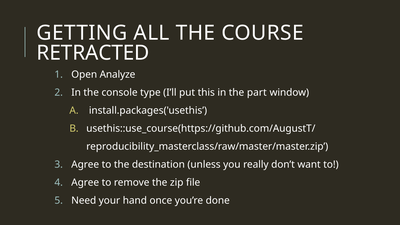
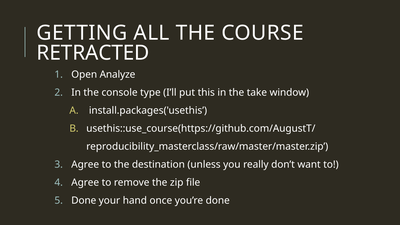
part: part -> take
Need at (84, 201): Need -> Done
